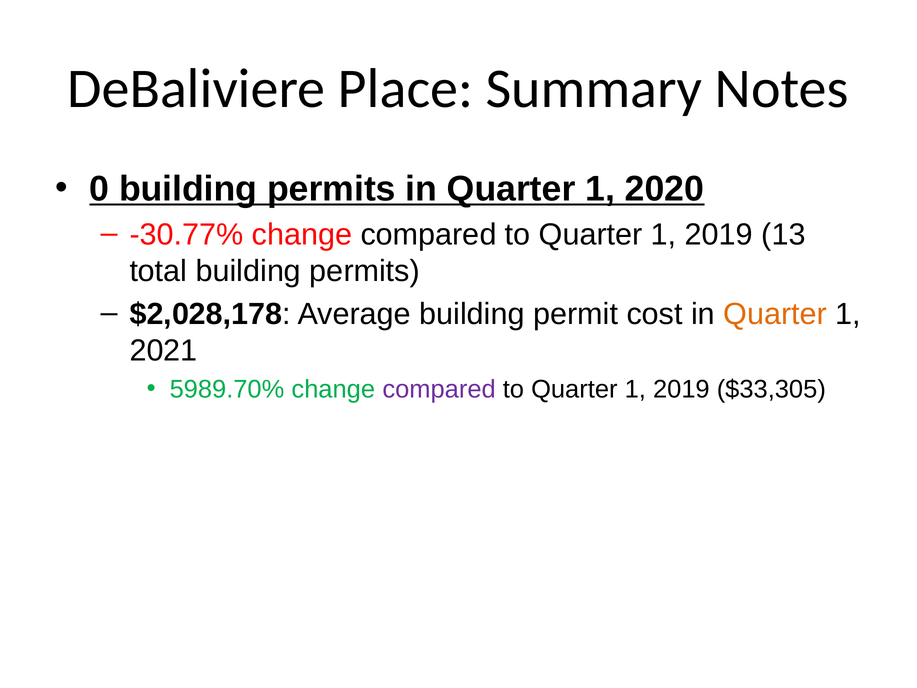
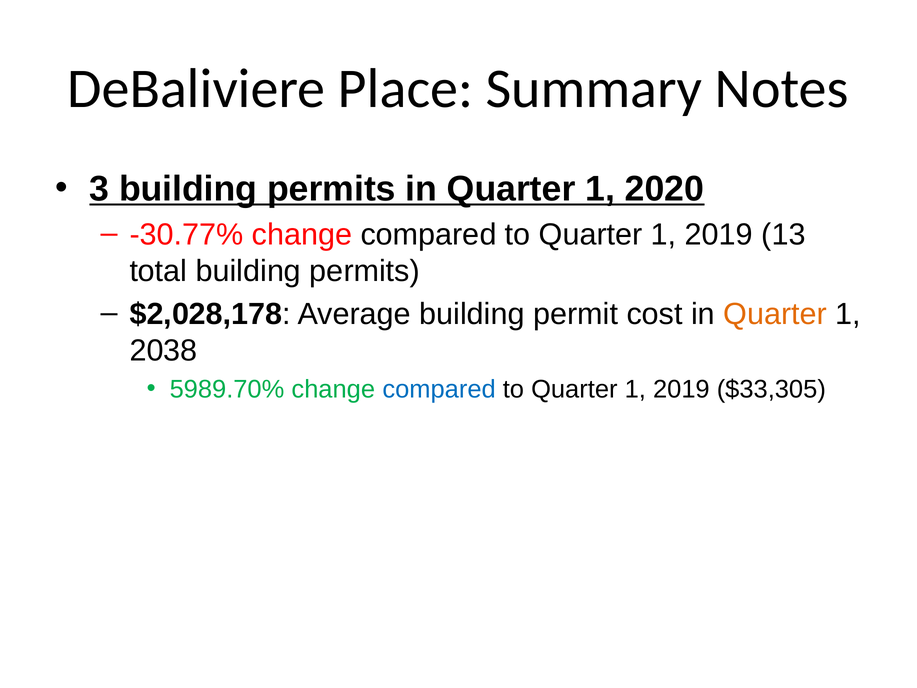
0: 0 -> 3
2021: 2021 -> 2038
compared at (439, 389) colour: purple -> blue
